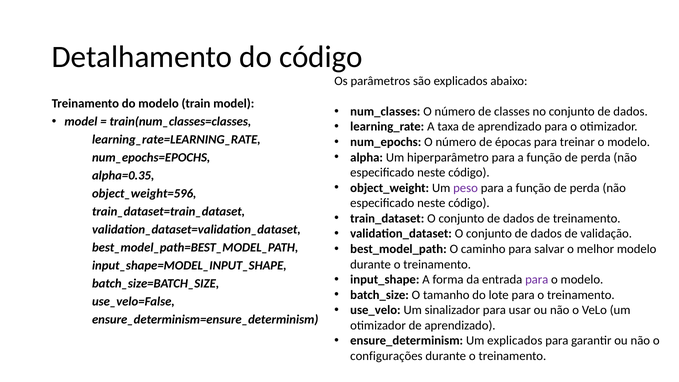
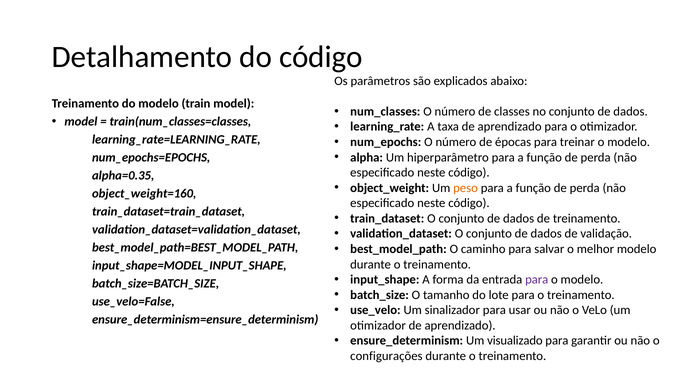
peso colour: purple -> orange
object_weight=596: object_weight=596 -> object_weight=160
Um explicados: explicados -> visualizado
